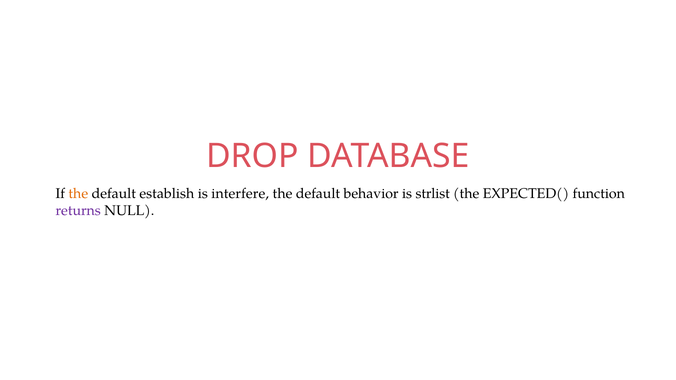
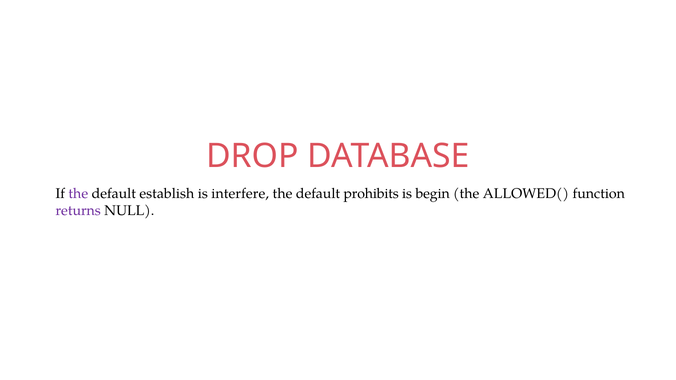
the at (78, 194) colour: orange -> purple
behavior: behavior -> prohibits
strlist: strlist -> begin
EXPECTED(: EXPECTED( -> ALLOWED(
